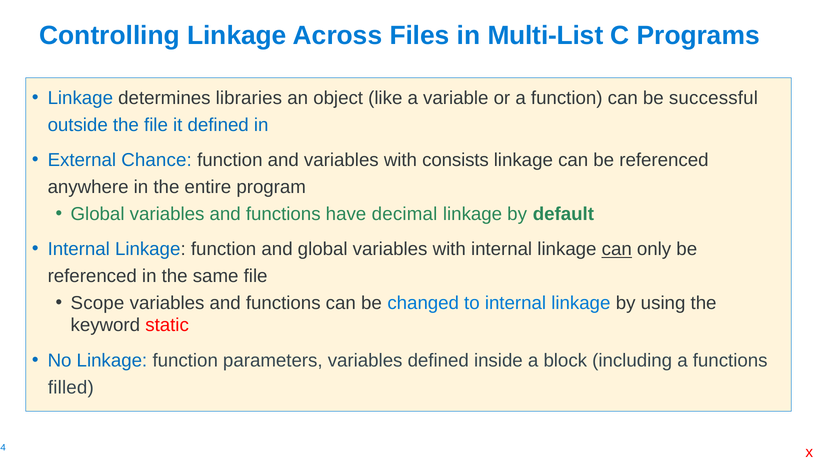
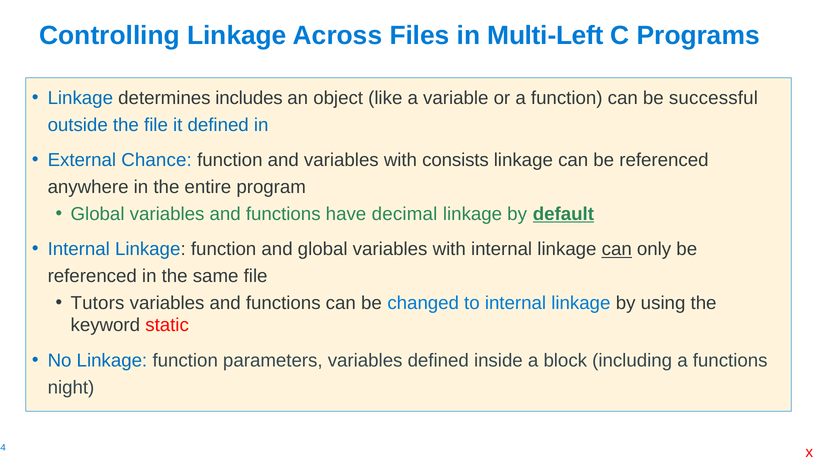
Multi-List: Multi-List -> Multi-Left
libraries: libraries -> includes
default underline: none -> present
Scope: Scope -> Tutors
filled: filled -> night
